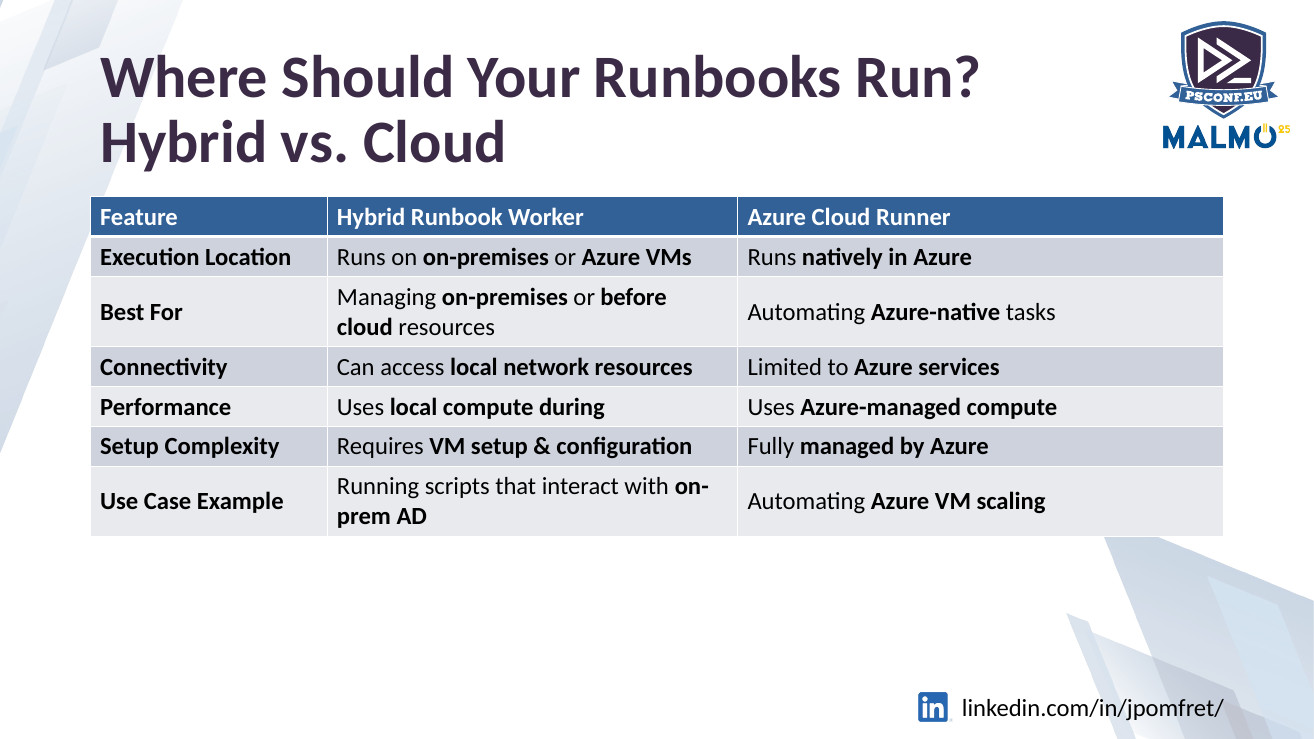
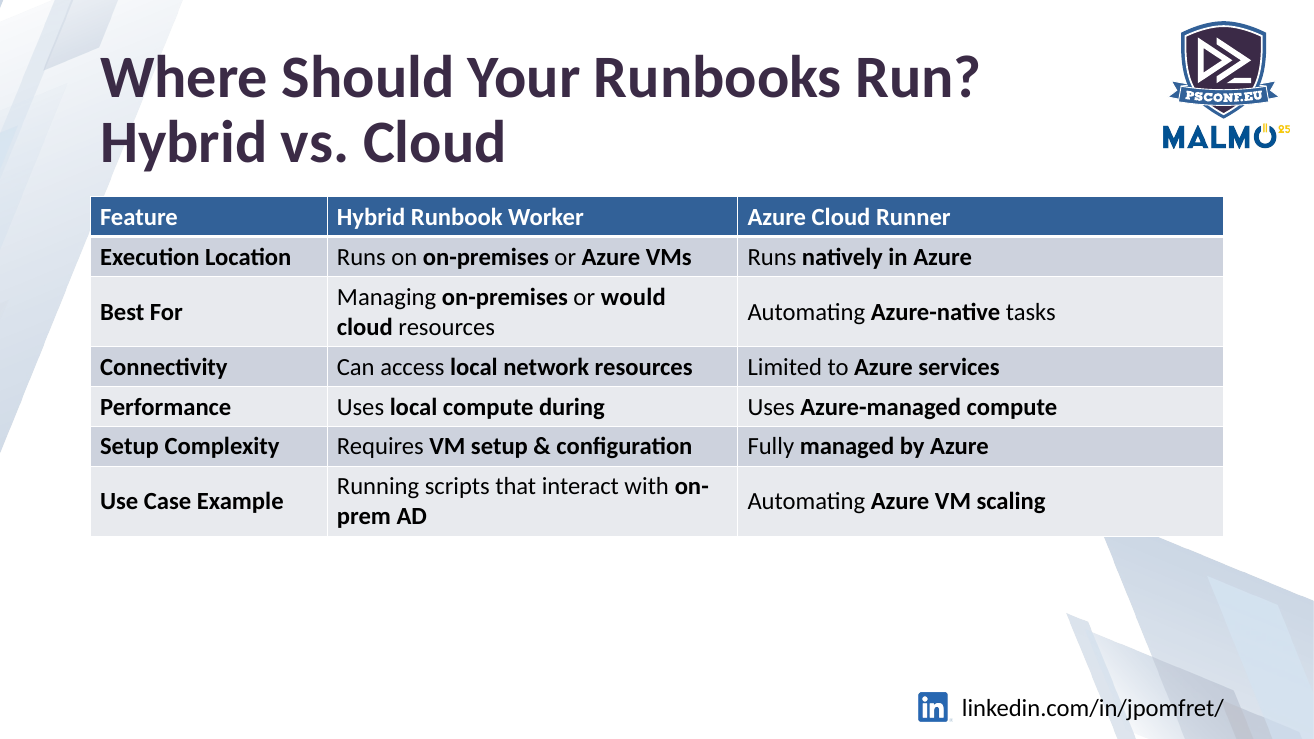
before: before -> would
